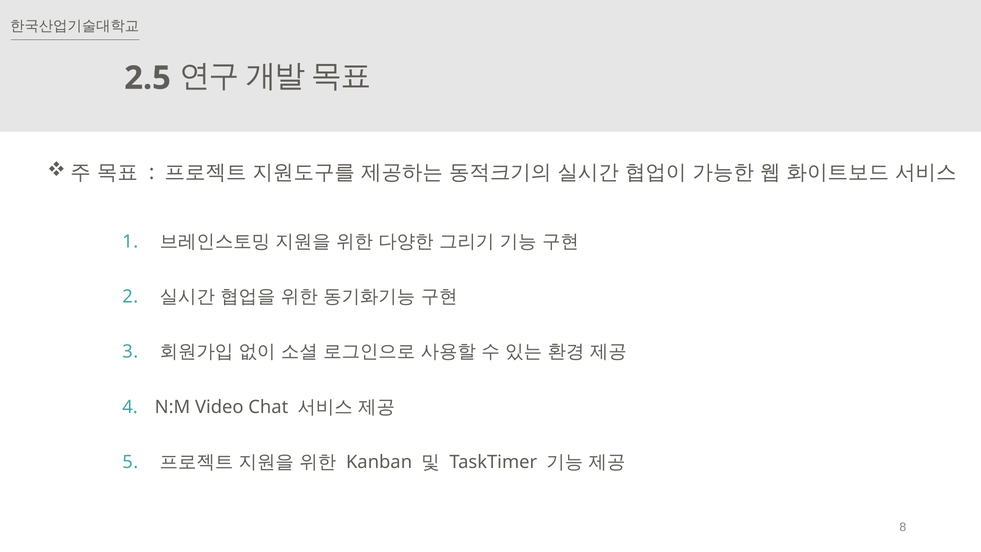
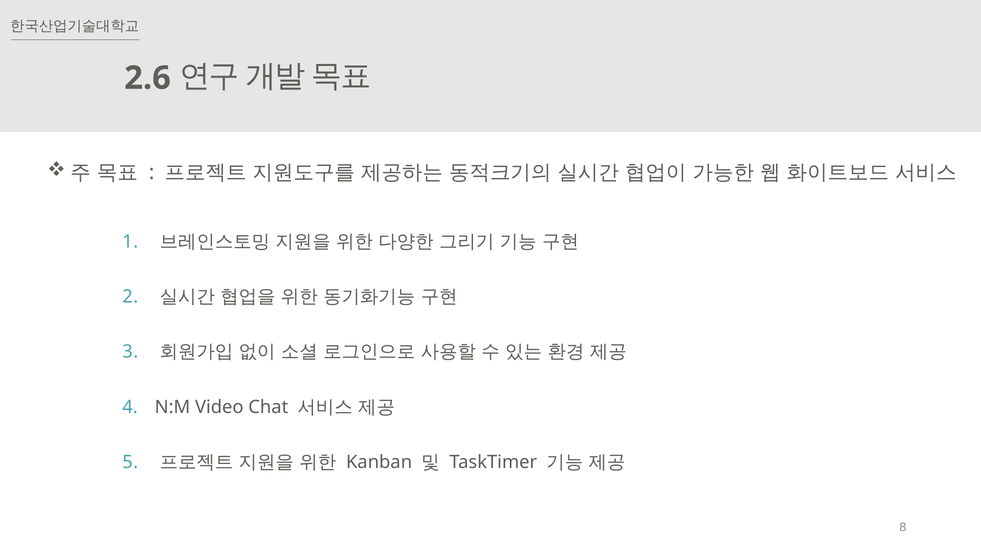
2.5: 2.5 -> 2.6
